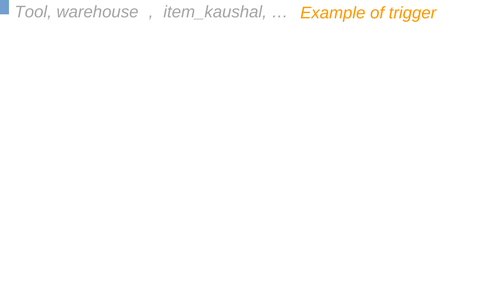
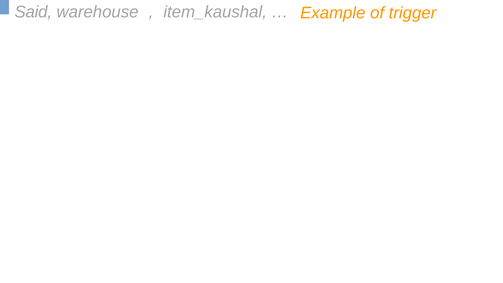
Tool: Tool -> Said
